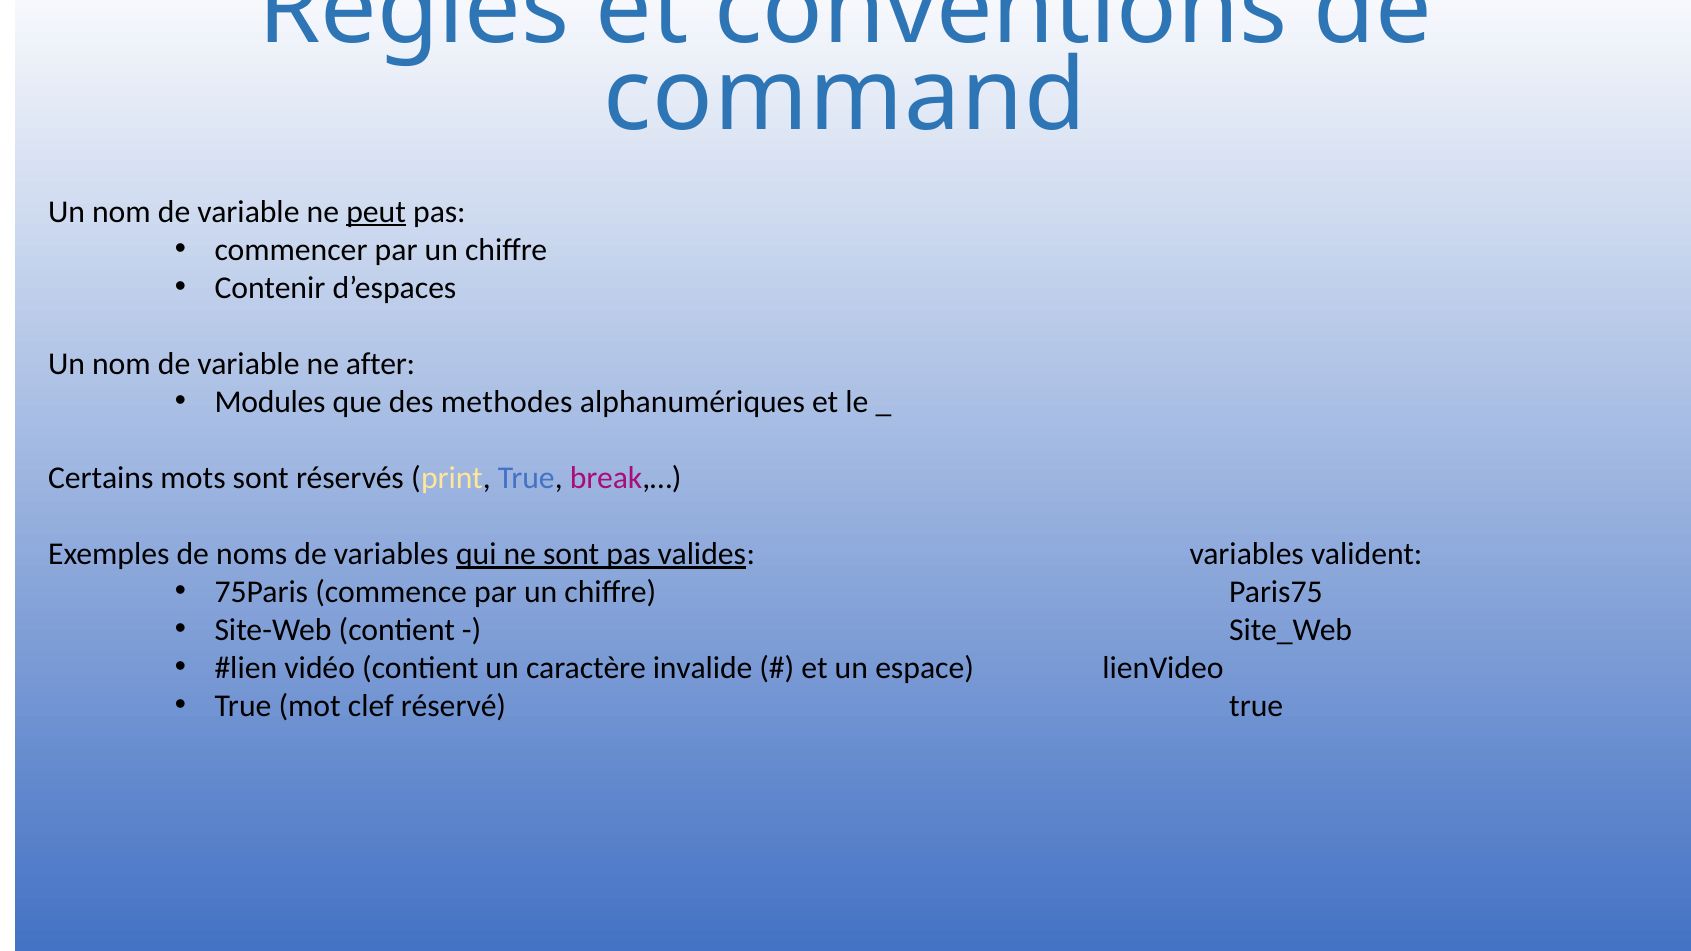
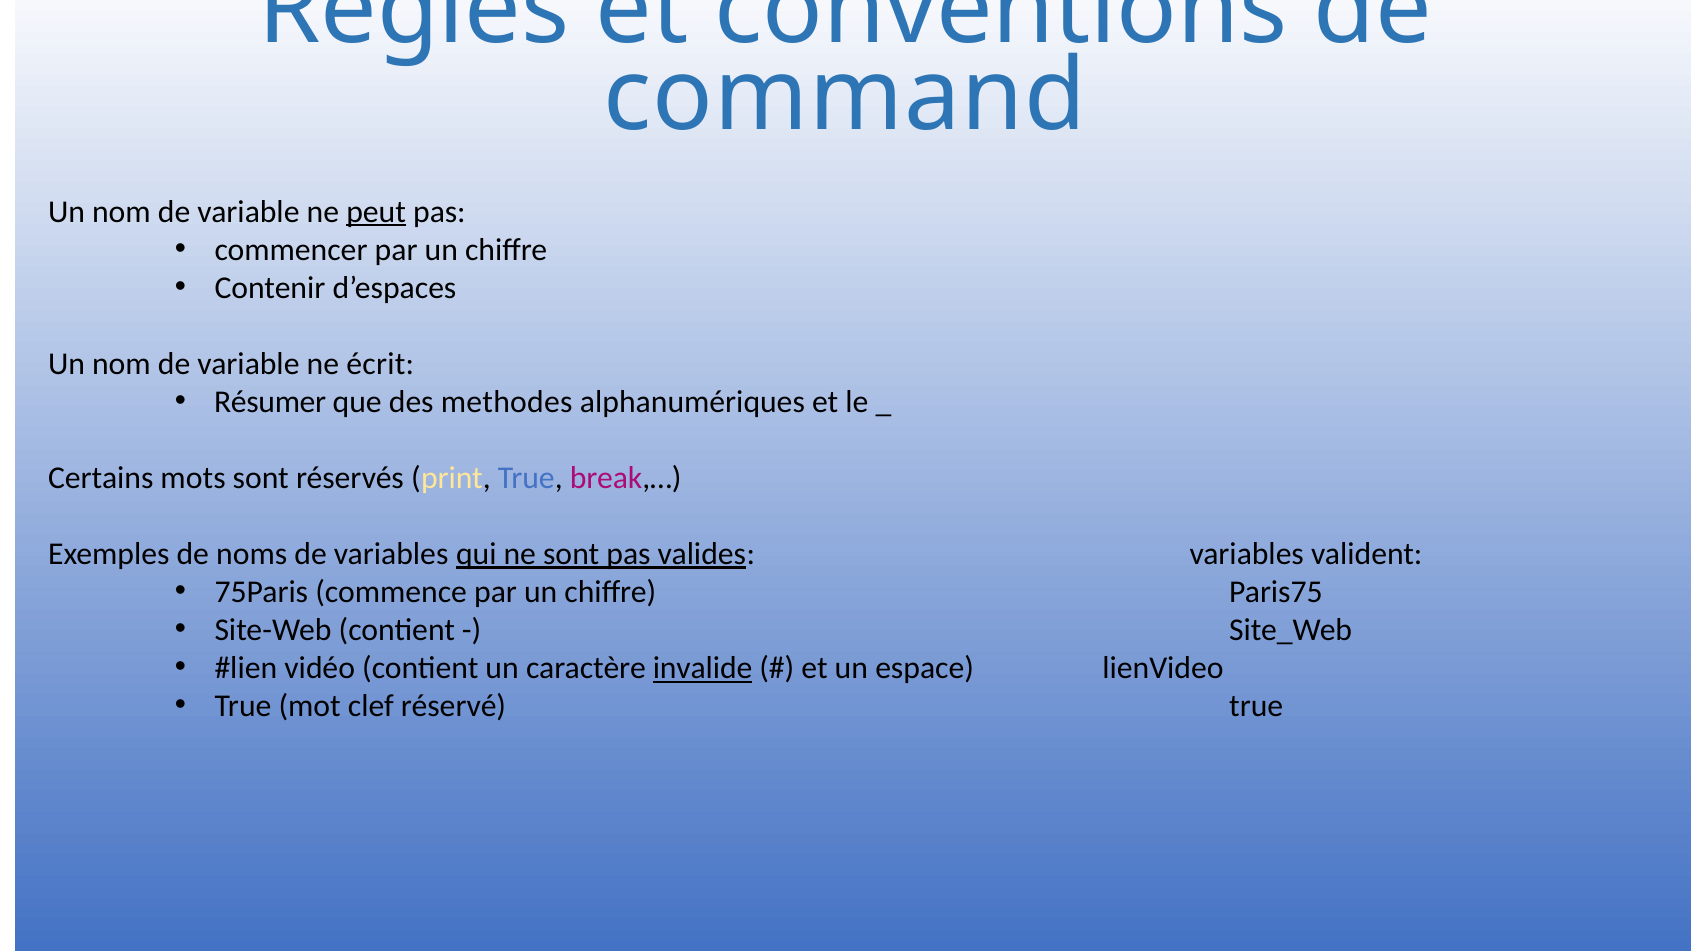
after: after -> écrit
Modules: Modules -> Résumer
invalide underline: none -> present
